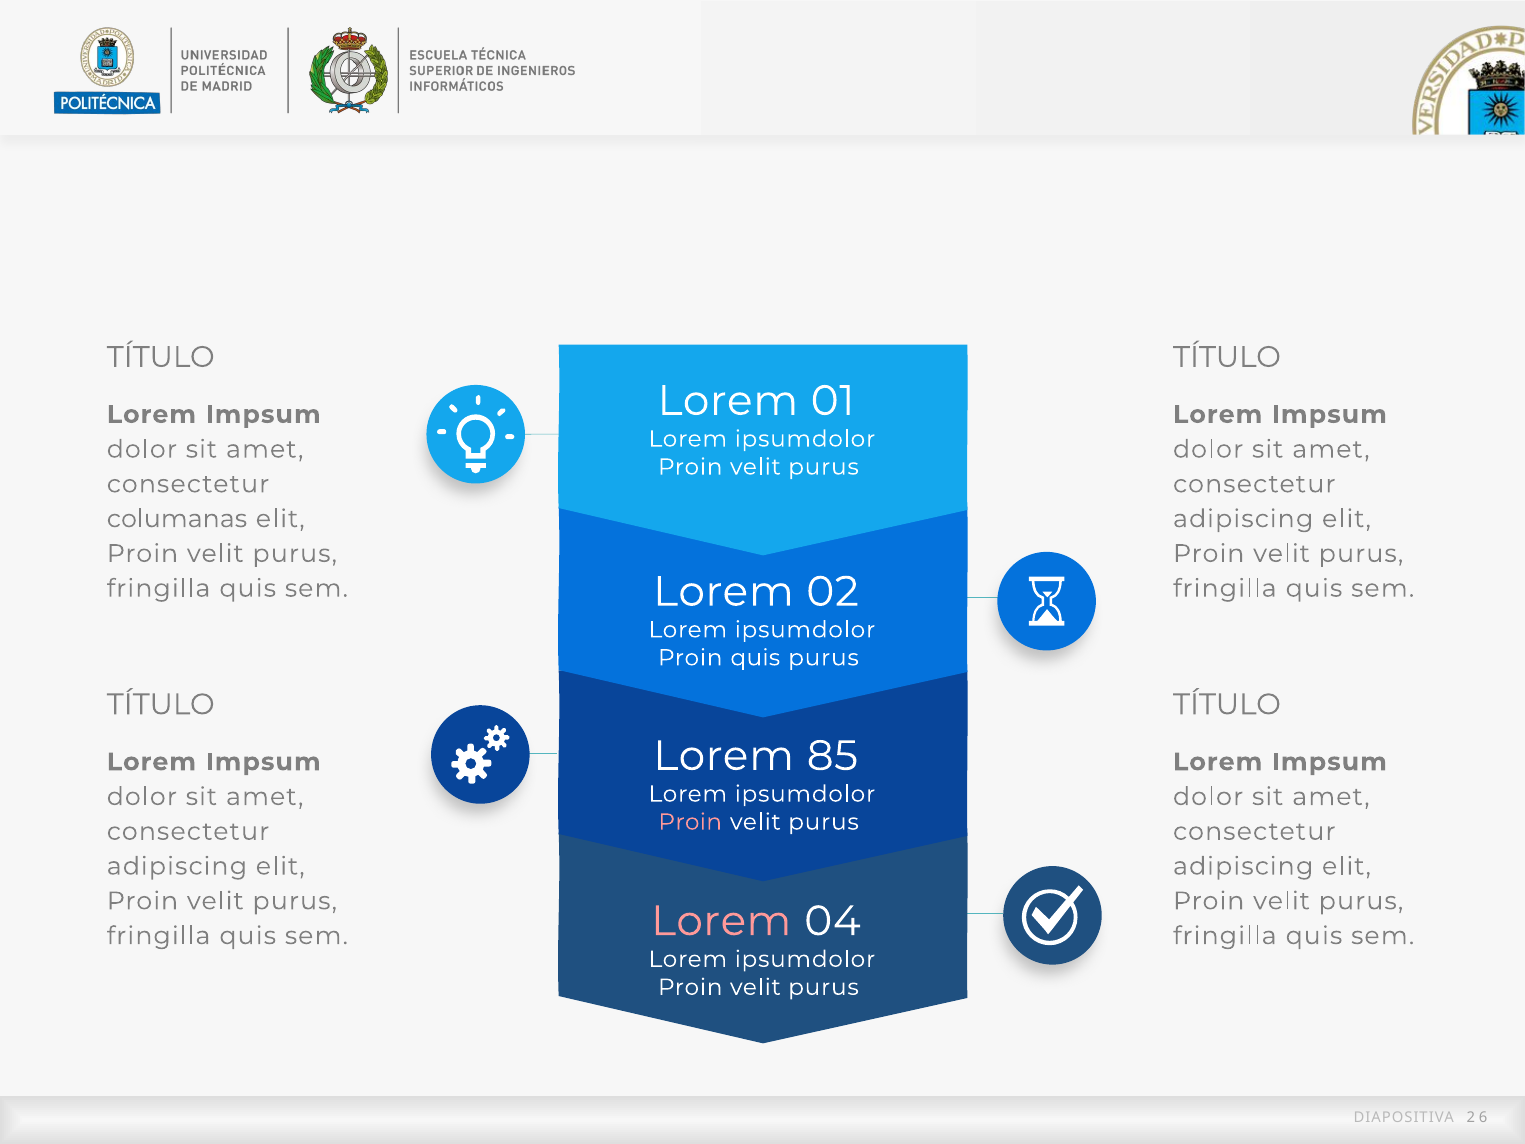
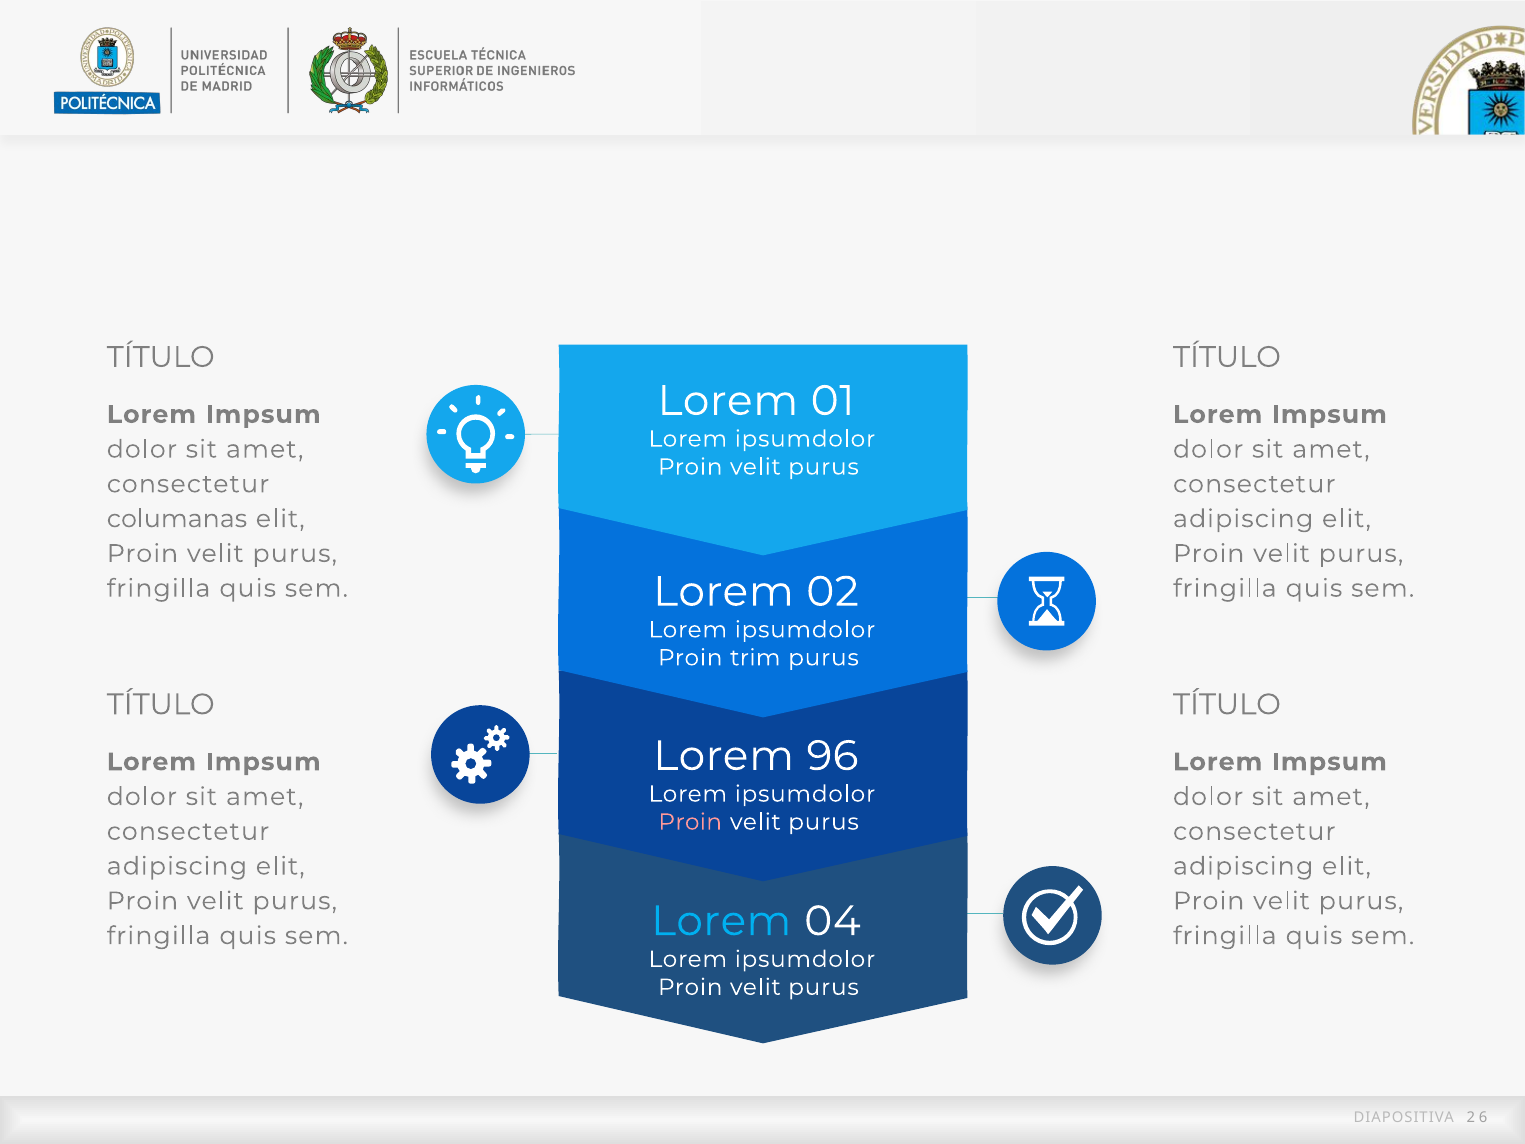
Proin quis: quis -> trim
85: 85 -> 96
Lorem at (721, 921) colour: pink -> light blue
